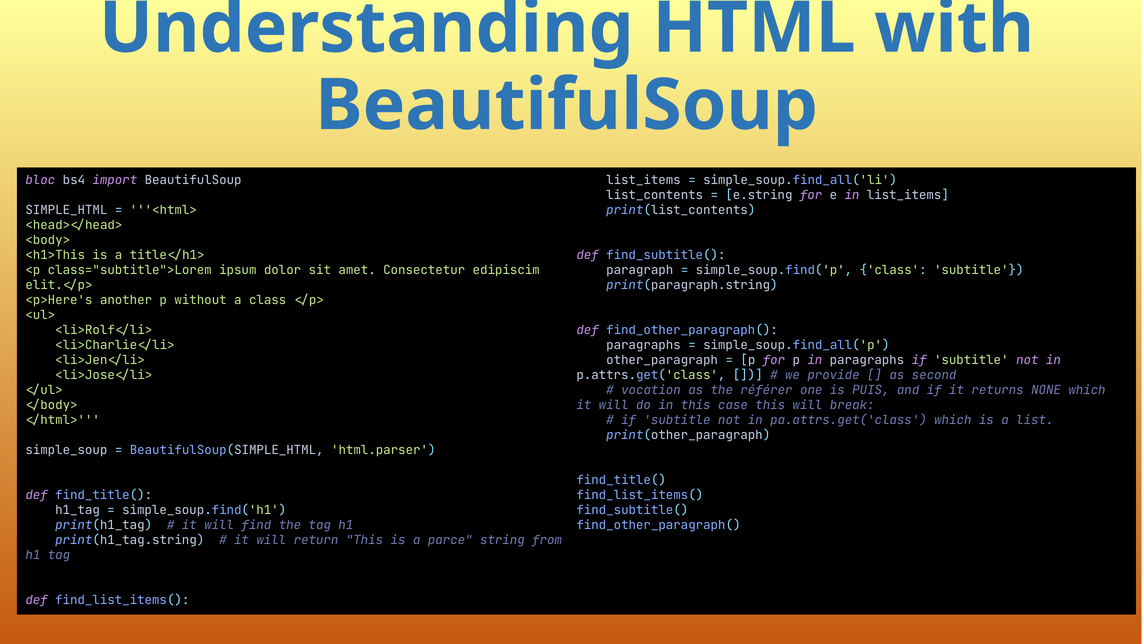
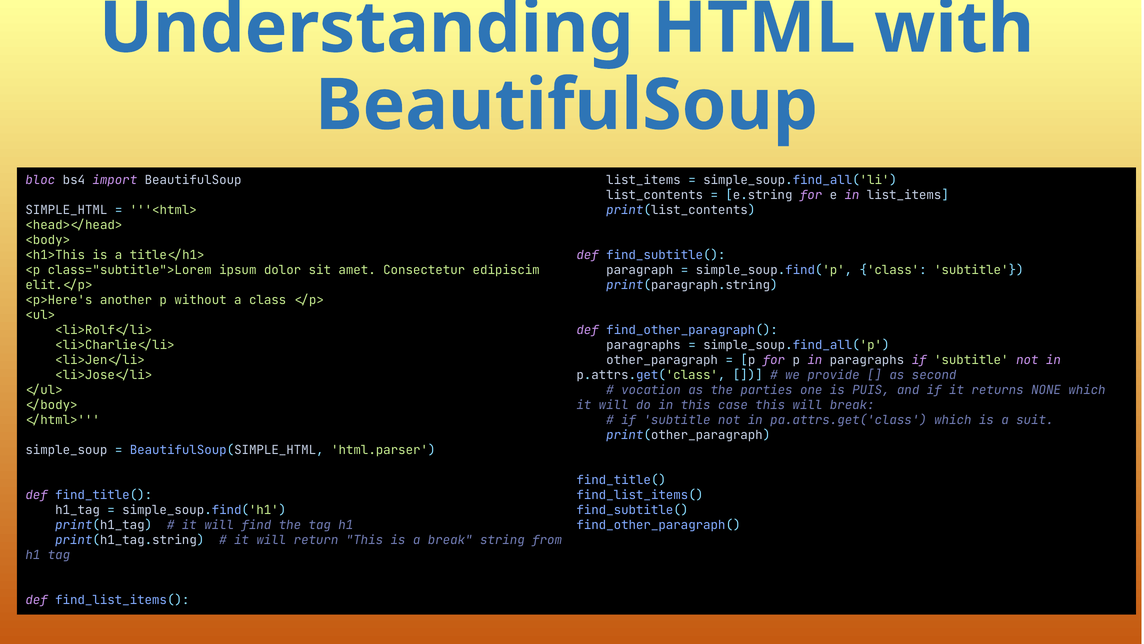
référer: référer -> parties
list: list -> suit
a parce: parce -> break
